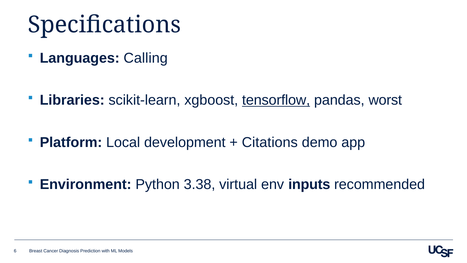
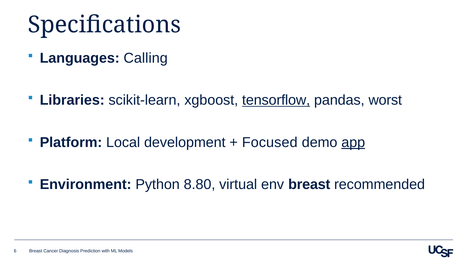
Citations: Citations -> Focused
app underline: none -> present
3.38: 3.38 -> 8.80
env inputs: inputs -> breast
